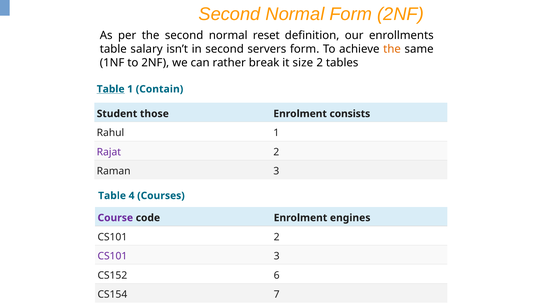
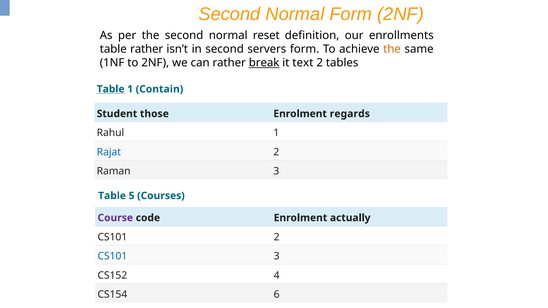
table salary: salary -> rather
break underline: none -> present
size: size -> text
consists: consists -> regards
Rajat colour: purple -> blue
4: 4 -> 5
engines: engines -> actually
CS101 at (112, 256) colour: purple -> blue
6: 6 -> 4
7: 7 -> 6
